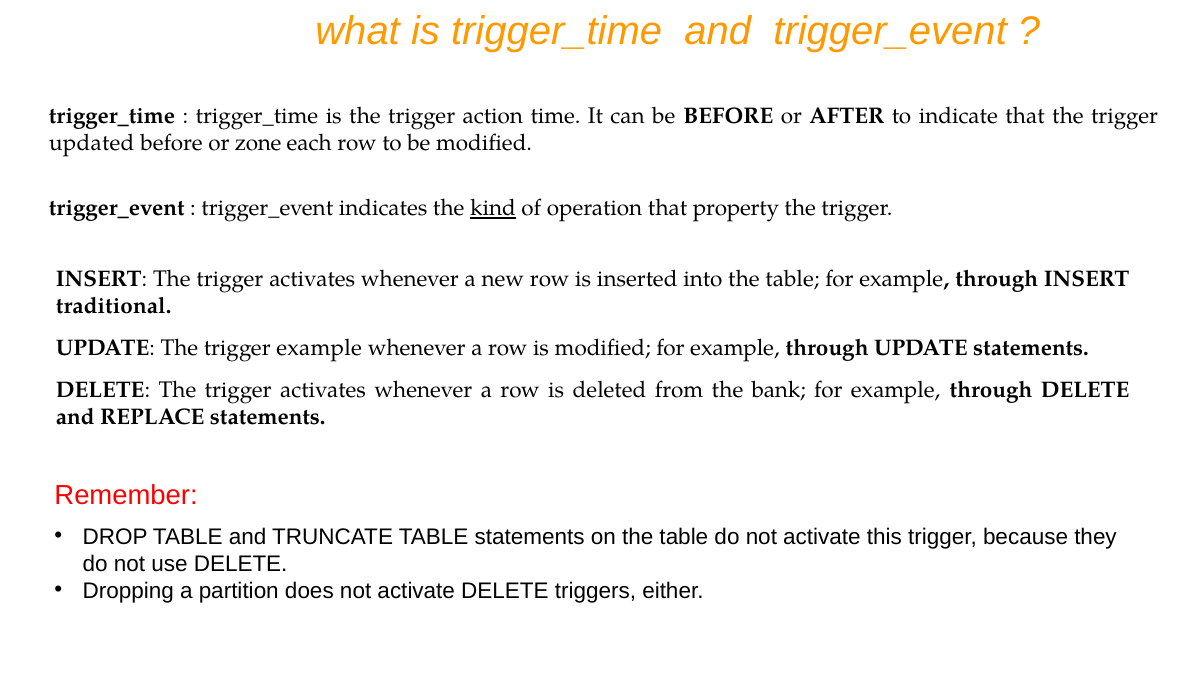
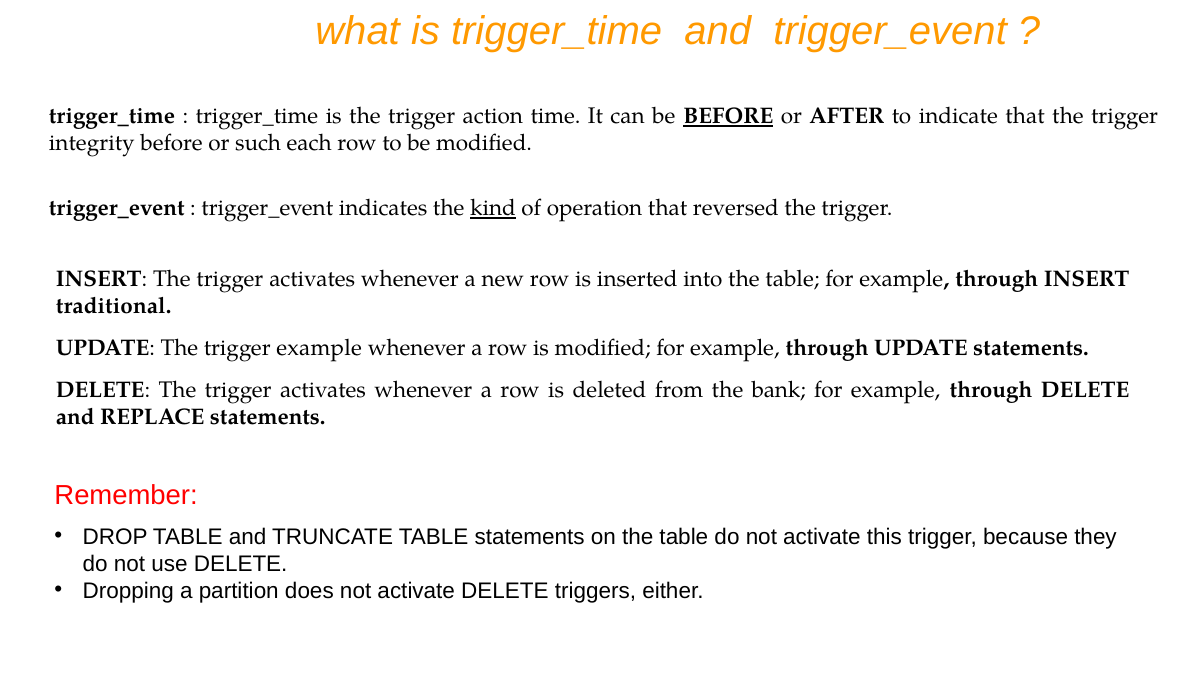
BEFORE at (728, 116) underline: none -> present
updated: updated -> integrity
zone: zone -> such
property: property -> reversed
